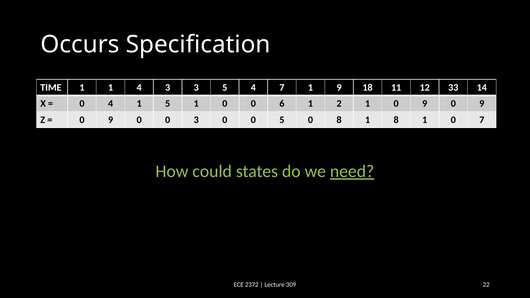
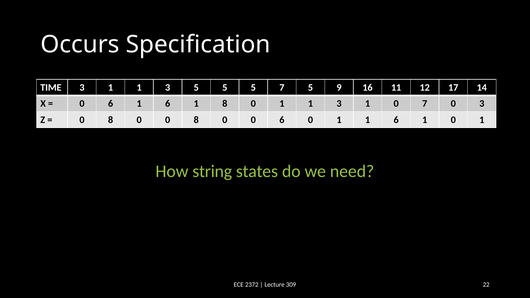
TIME 1: 1 -> 3
4 at (139, 88): 4 -> 1
3 3: 3 -> 5
4 at (253, 88): 4 -> 5
7 1: 1 -> 5
18: 18 -> 16
33: 33 -> 17
4 at (111, 104): 4 -> 6
5 at (168, 104): 5 -> 6
0 at (225, 104): 0 -> 8
6 at (282, 104): 6 -> 1
2 at (339, 104): 2 -> 3
1 0 9: 9 -> 7
9 at (482, 104): 9 -> 3
9 at (111, 120): 9 -> 8
0 0 3: 3 -> 8
0 0 5: 5 -> 6
8 at (339, 120): 8 -> 1
8 at (396, 120): 8 -> 6
1 0 7: 7 -> 1
could: could -> string
need underline: present -> none
